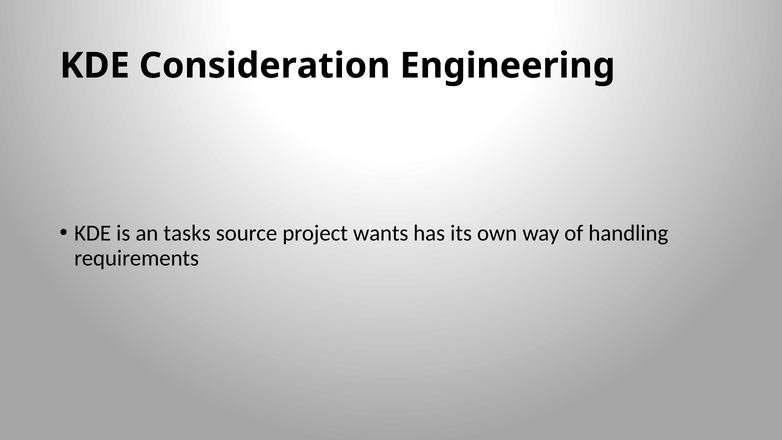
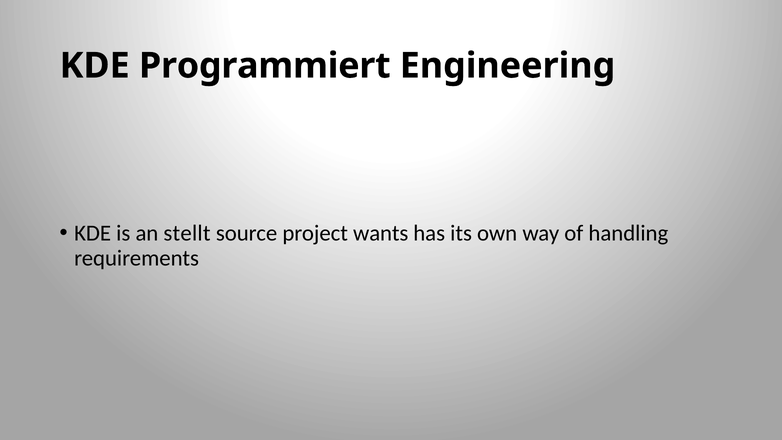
Consideration: Consideration -> Programmiert
tasks: tasks -> stellt
